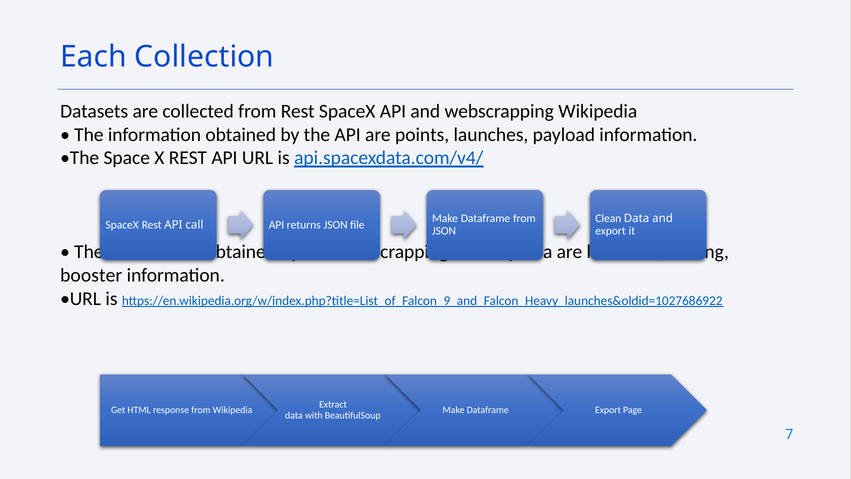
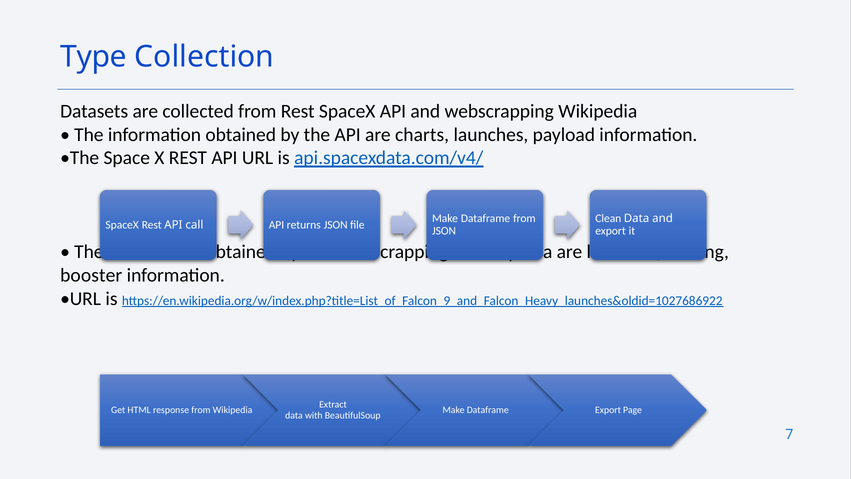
Each: Each -> Type
points: points -> charts
